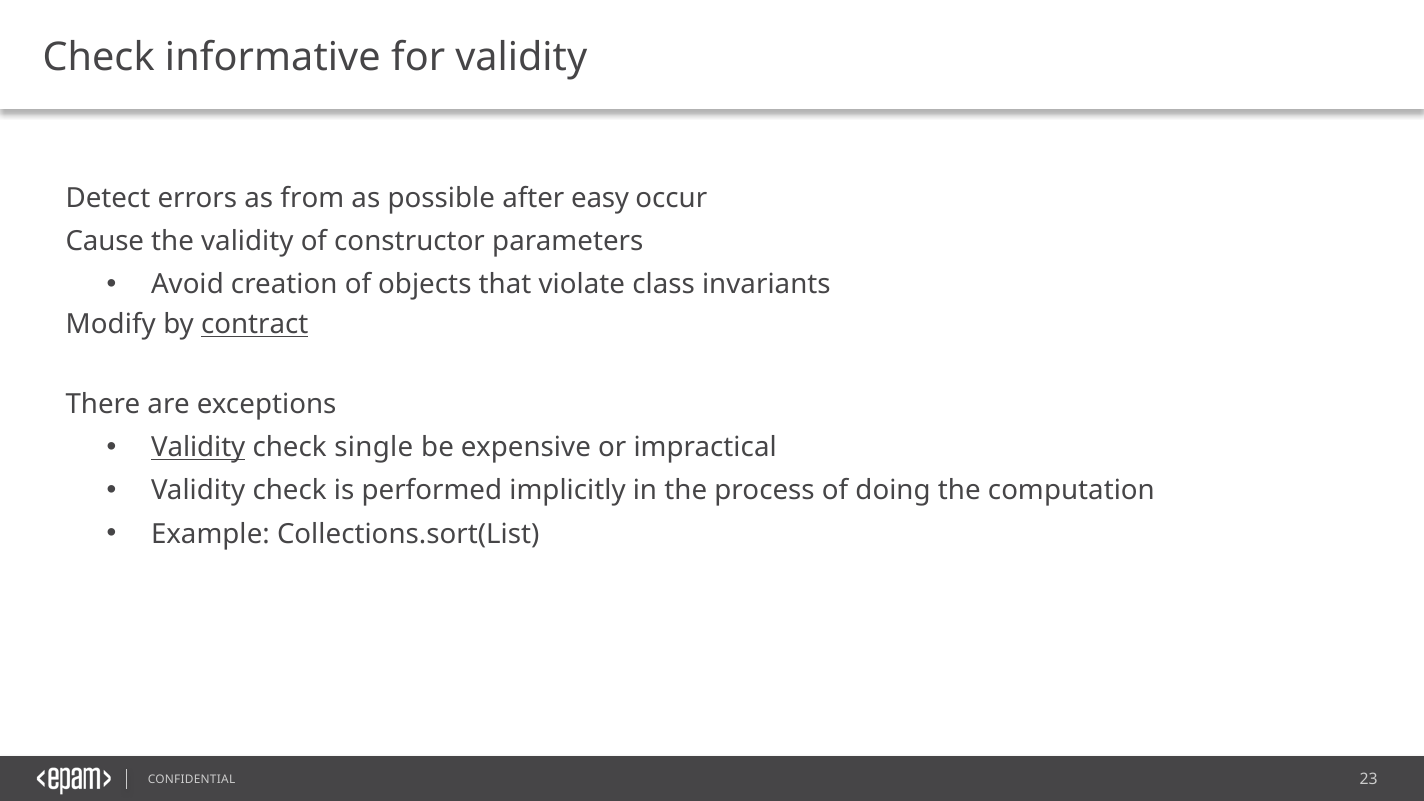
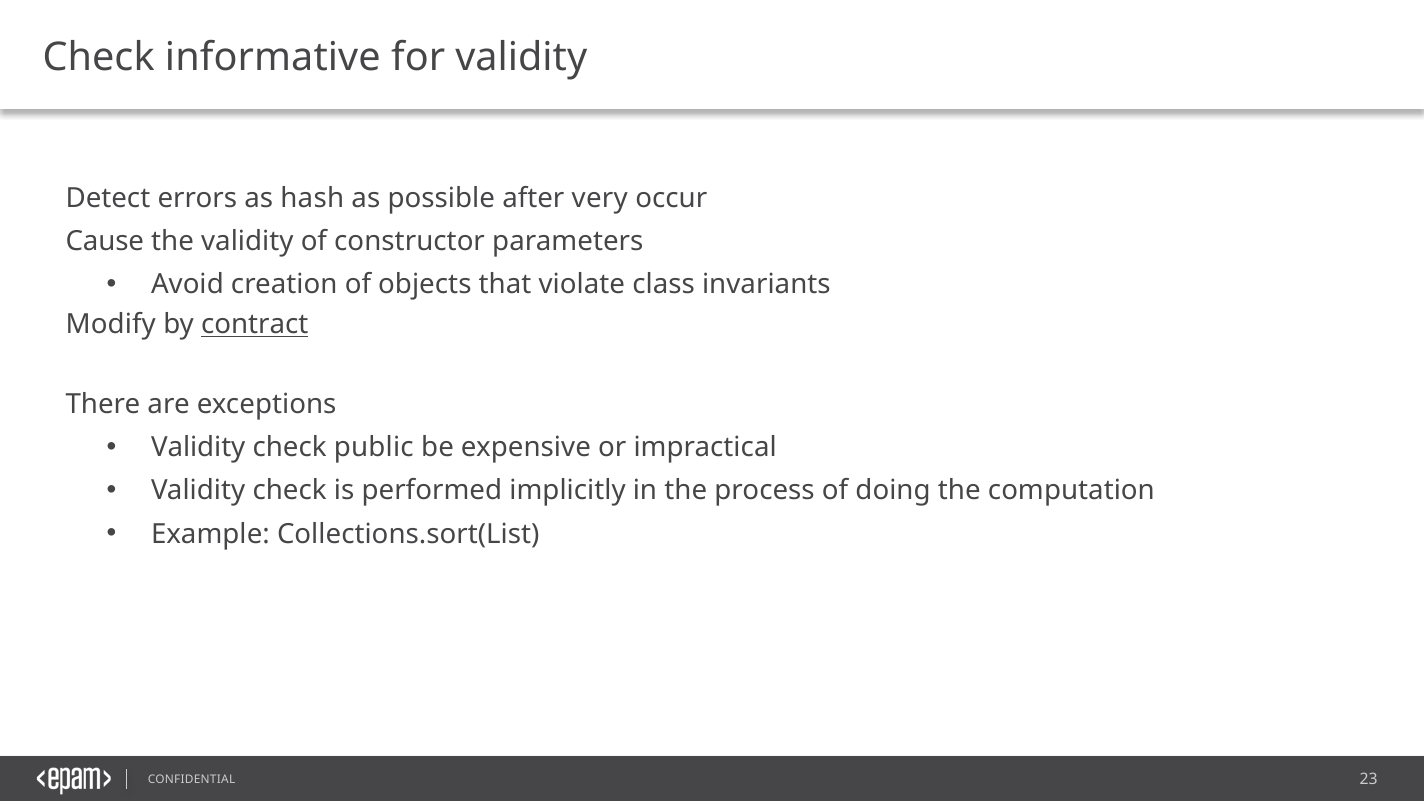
from: from -> hash
easy: easy -> very
Validity at (198, 448) underline: present -> none
single: single -> public
